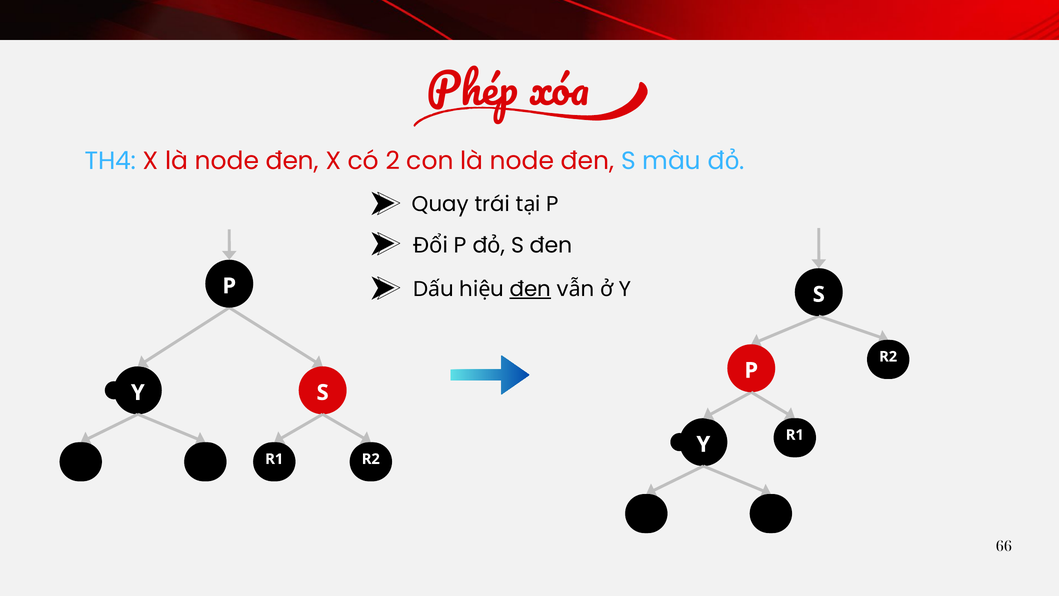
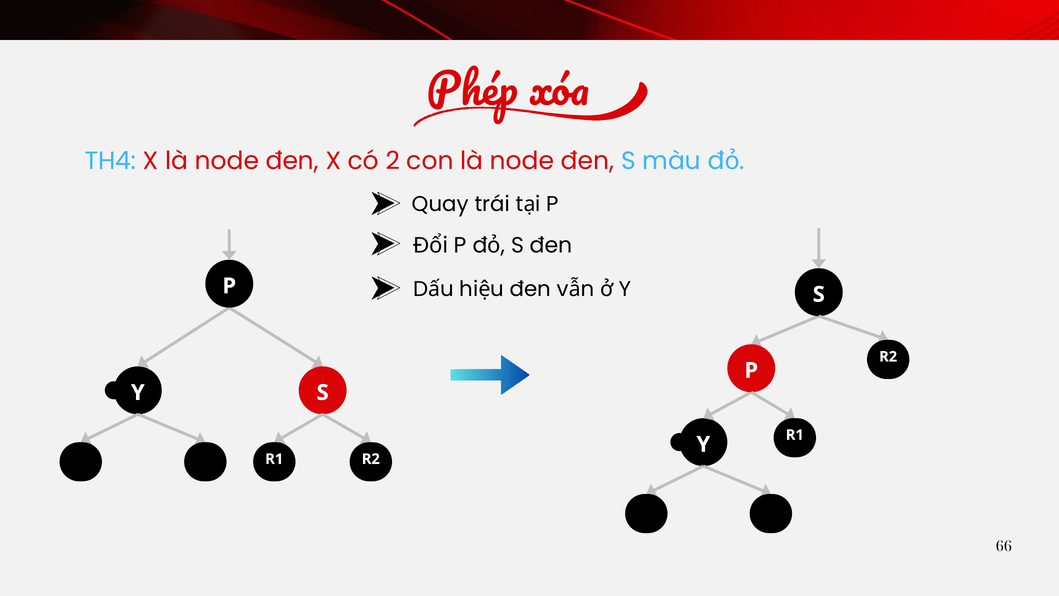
đen at (530, 289) underline: present -> none
